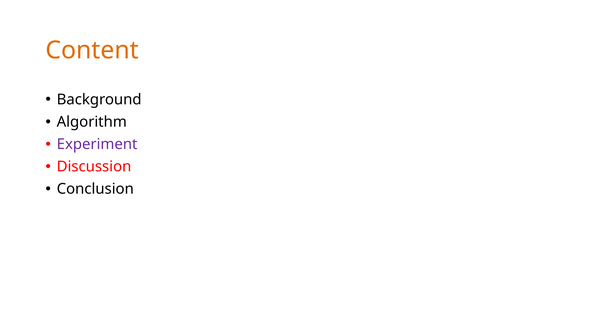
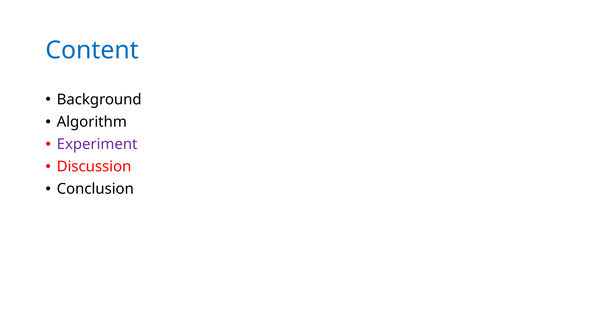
Content colour: orange -> blue
